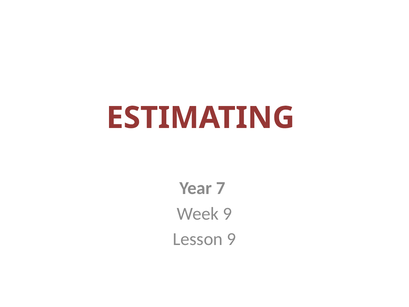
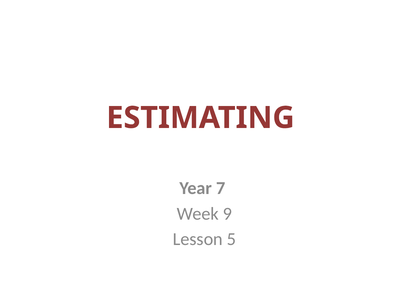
Lesson 9: 9 -> 5
